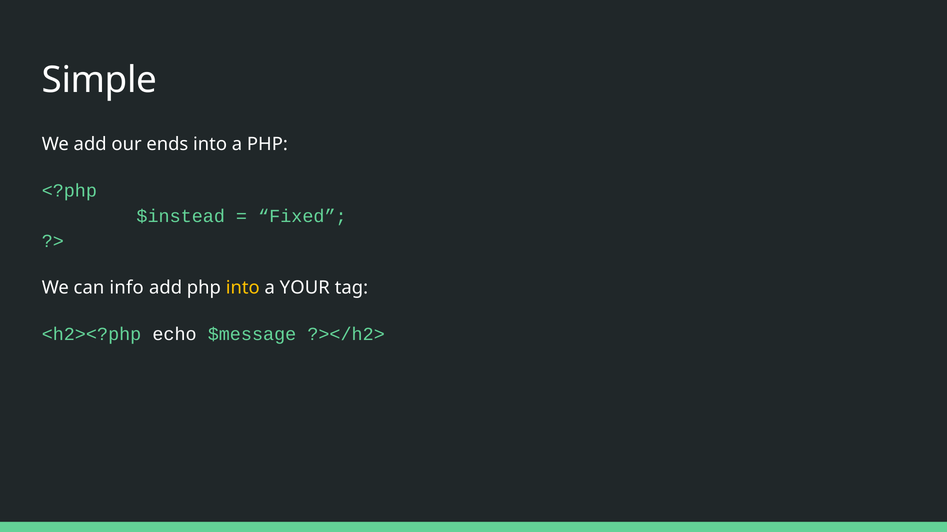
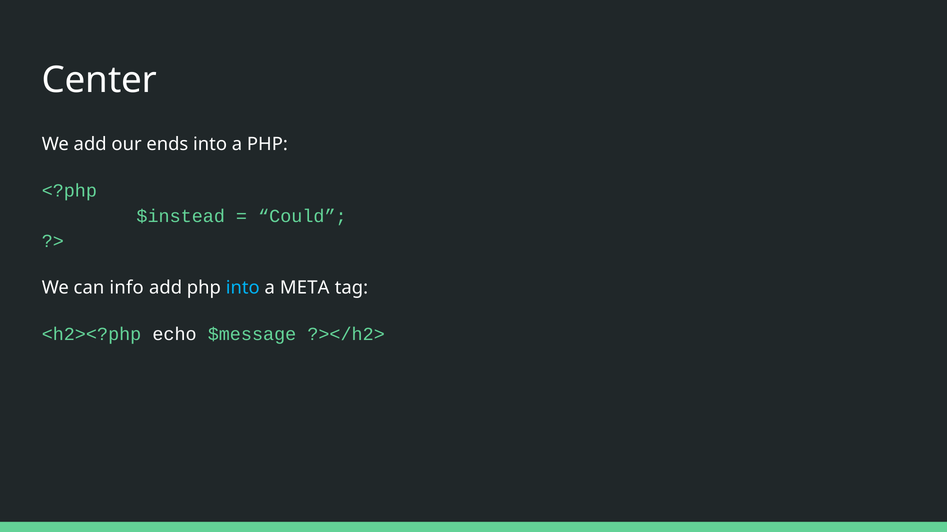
Simple: Simple -> Center
Fixed: Fixed -> Could
into at (243, 288) colour: yellow -> light blue
YOUR: YOUR -> META
